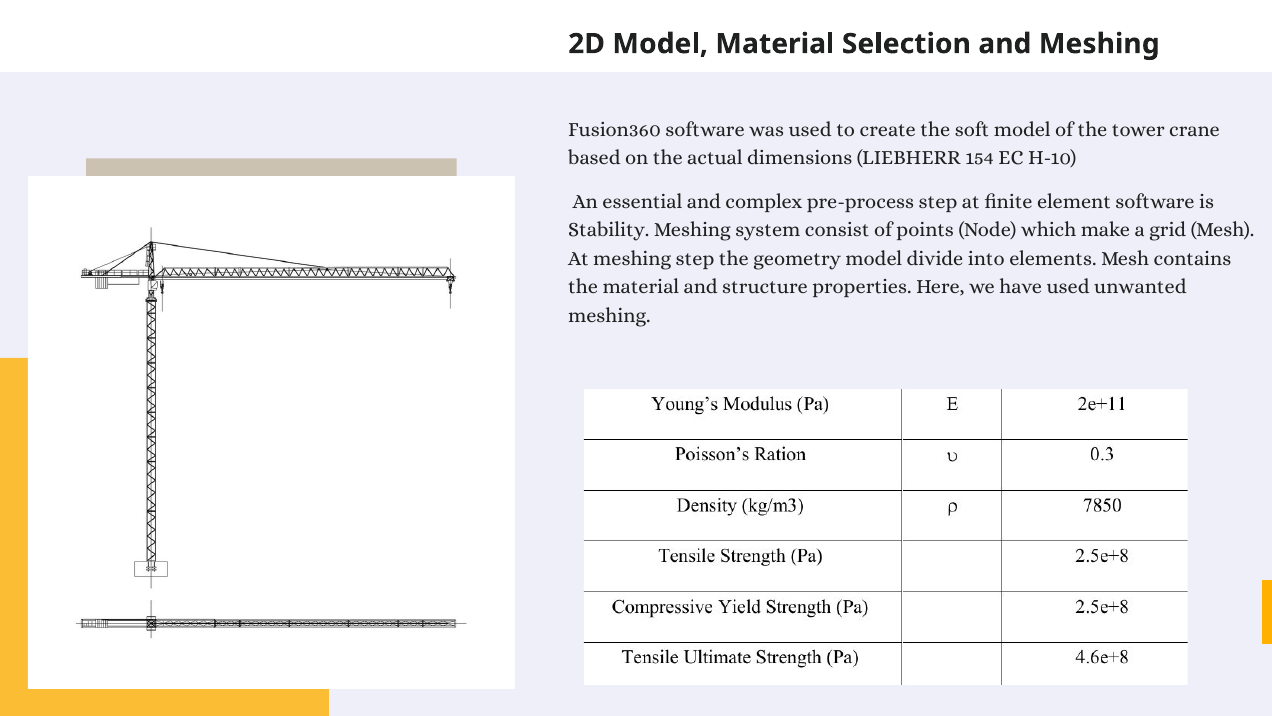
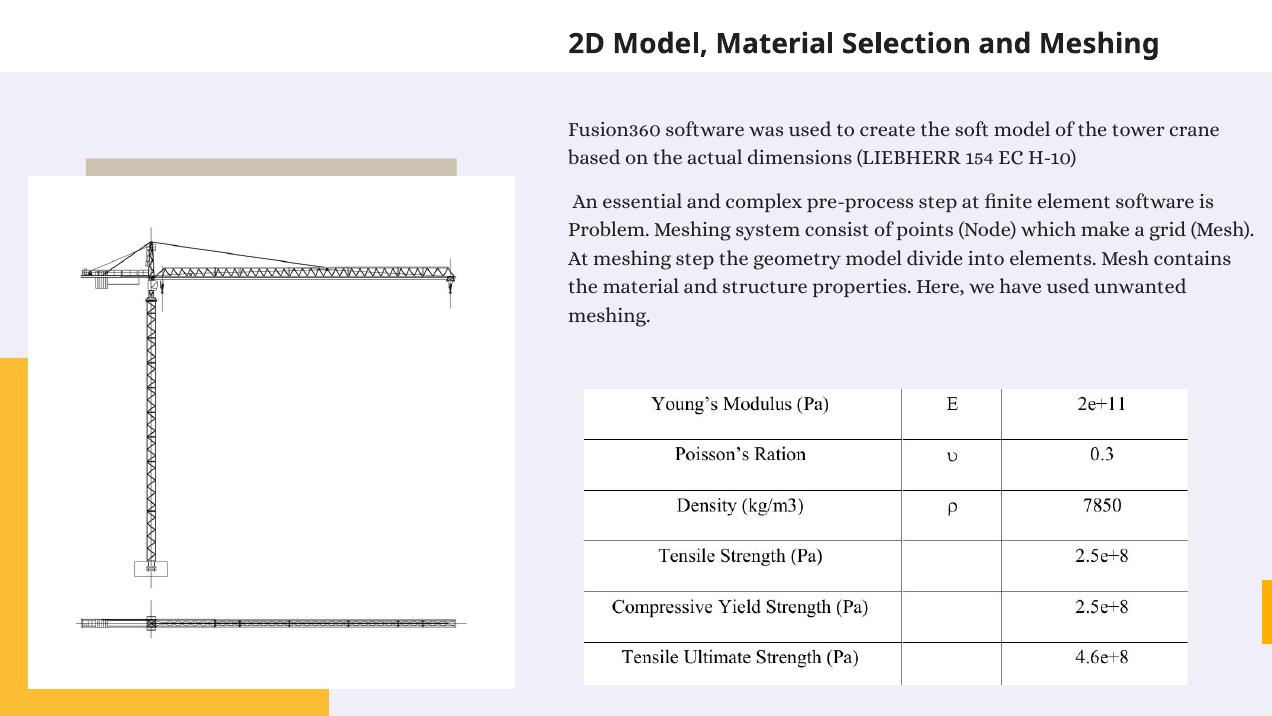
Stability: Stability -> Problem
